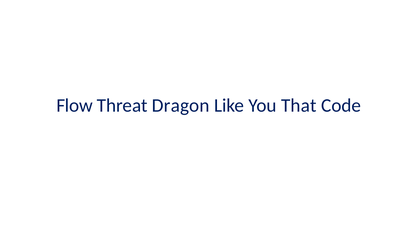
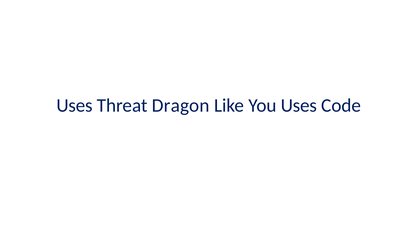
Flow at (75, 106): Flow -> Uses
You That: That -> Uses
